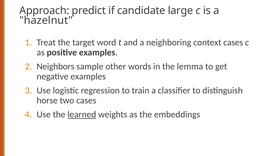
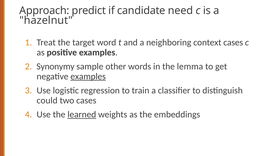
large: large -> need
Neighbors: Neighbors -> Synonymy
examples at (88, 76) underline: none -> present
horse: horse -> could
